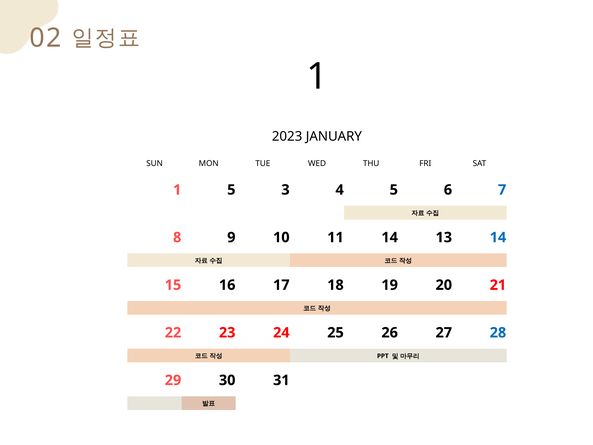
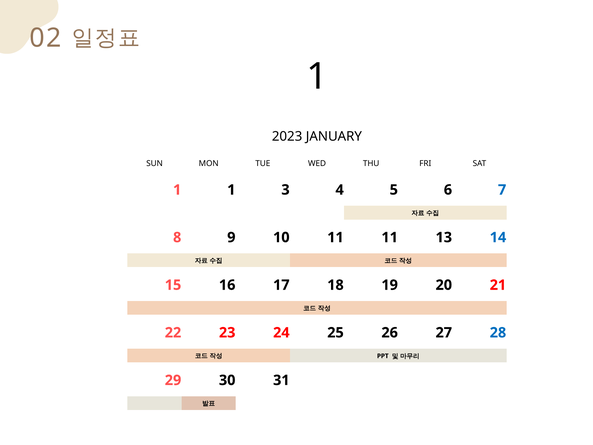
1 5: 5 -> 1
11 14: 14 -> 11
